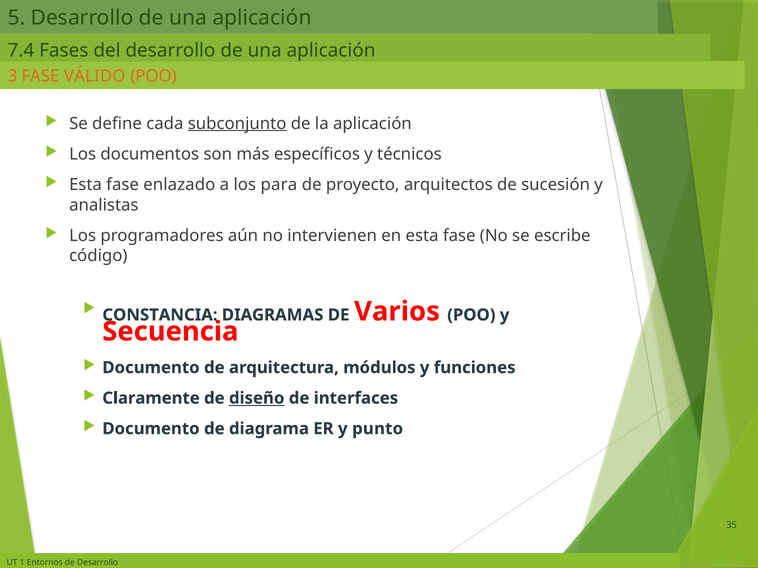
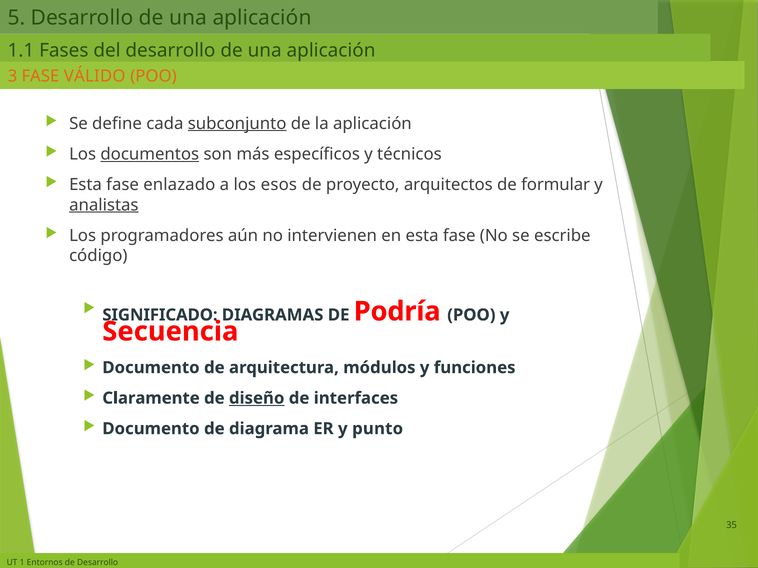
7.4: 7.4 -> 1.1
documentos underline: none -> present
para: para -> esos
sucesión: sucesión -> formular
analistas underline: none -> present
CONSTANCIA: CONSTANCIA -> SIGNIFICADO
Varios: Varios -> Podría
